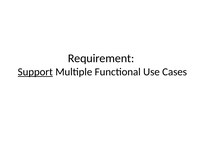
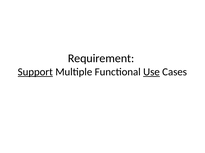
Use underline: none -> present
